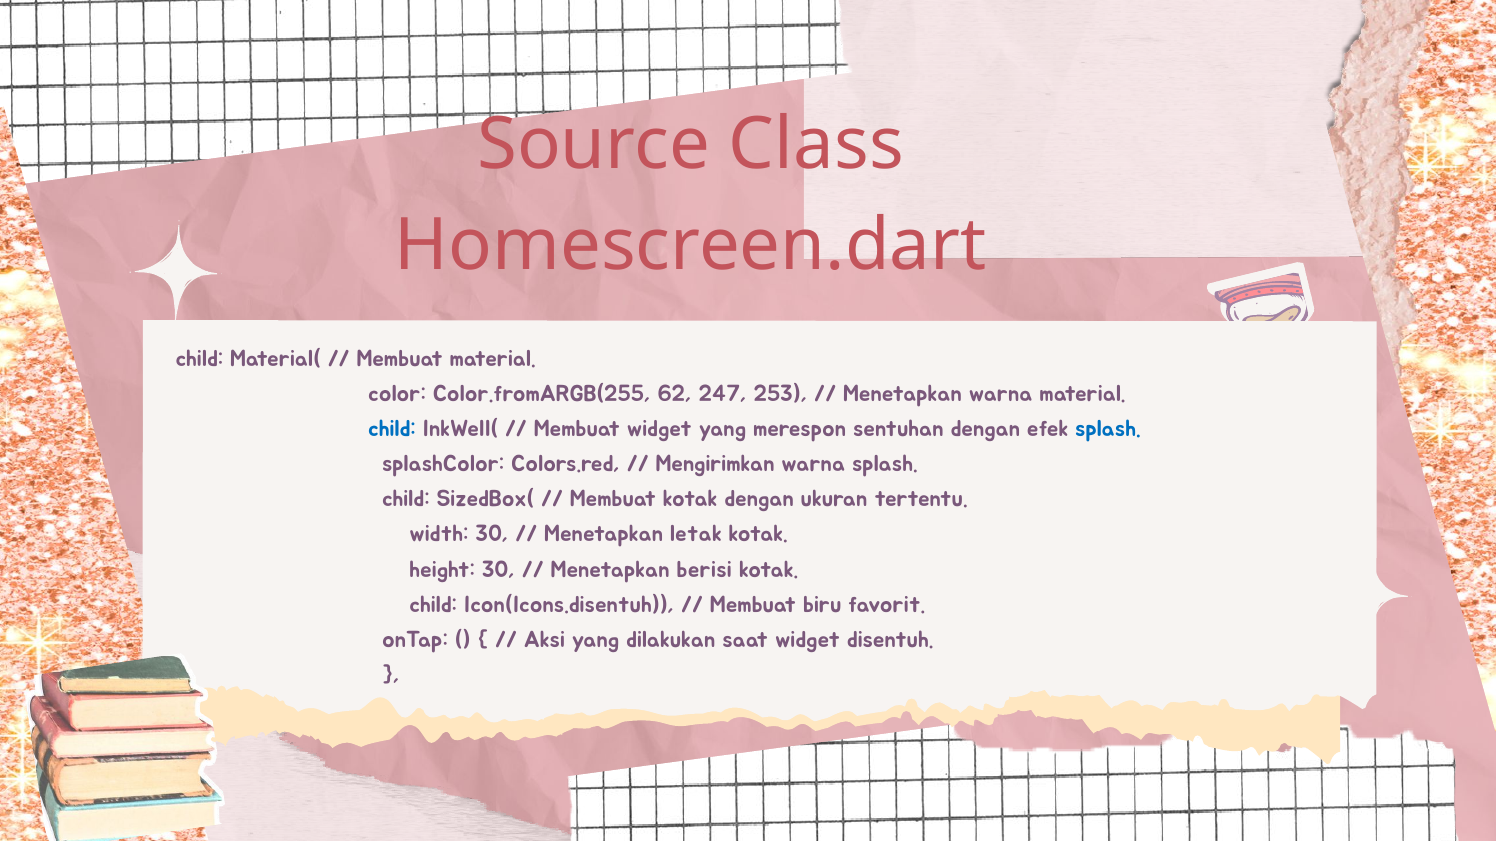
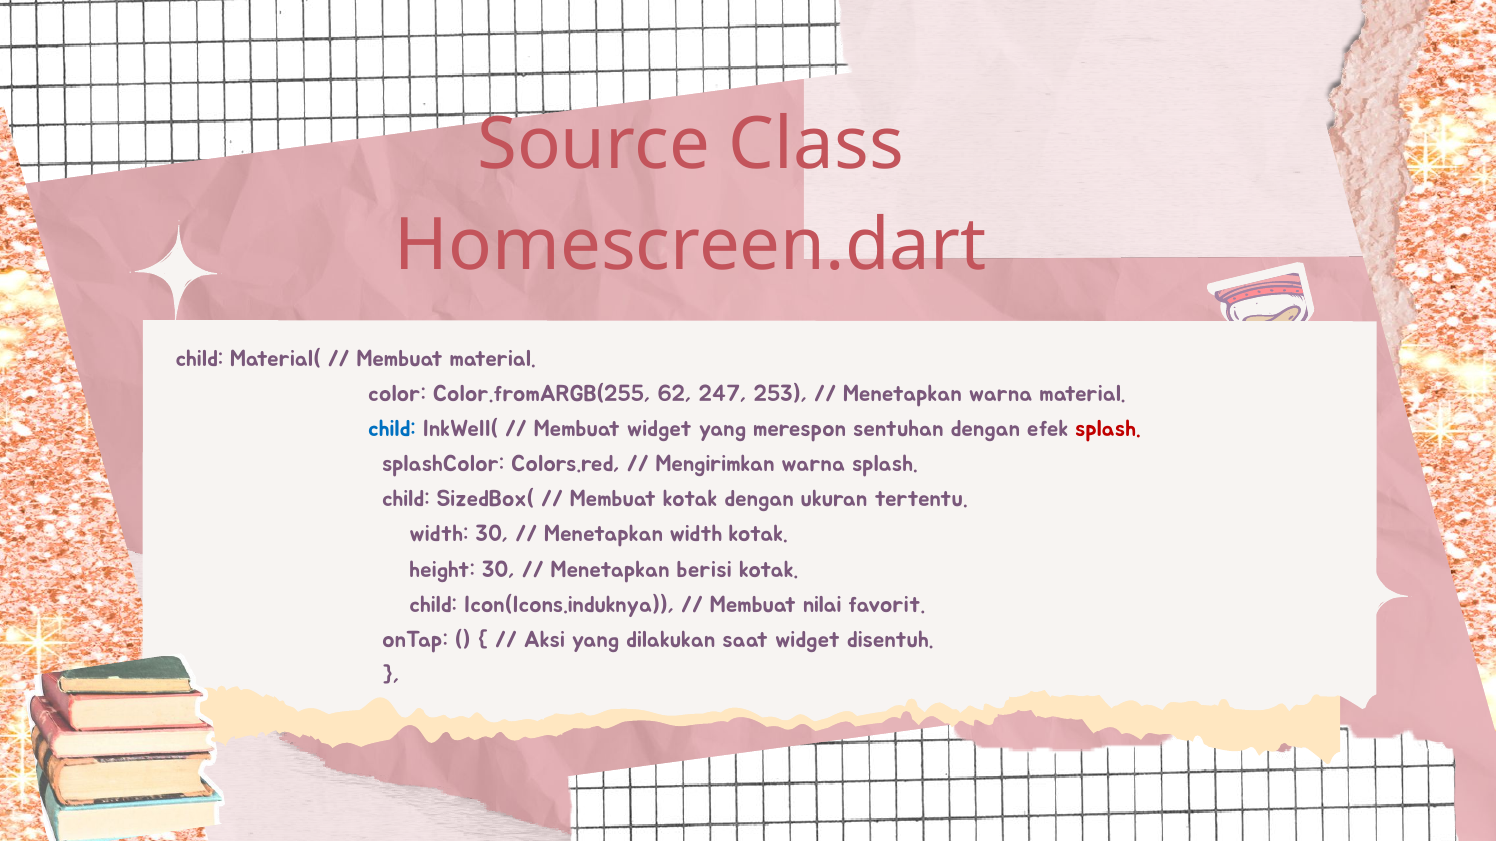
splash at (1108, 429) colour: blue -> red
Menetapkan letak: letak -> width
Icon(Icons.disentuh: Icon(Icons.disentuh -> Icon(Icons.induknya
biru: biru -> nilai
